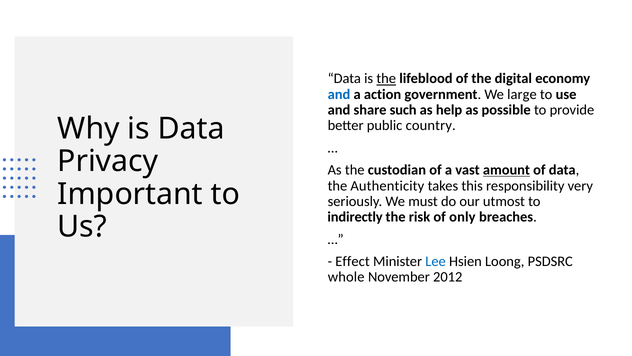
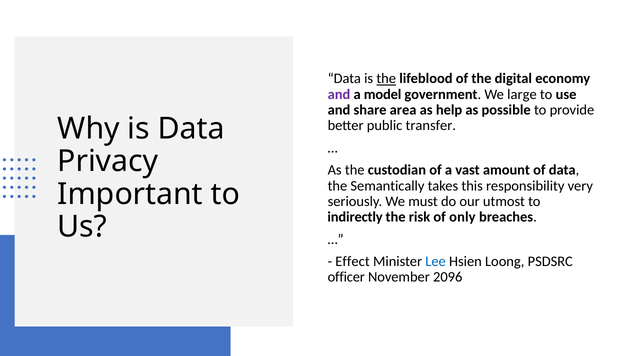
and at (339, 94) colour: blue -> purple
action: action -> model
such: such -> area
country: country -> transfer
amount underline: present -> none
Authenticity: Authenticity -> Semantically
whole: whole -> officer
2012: 2012 -> 2096
